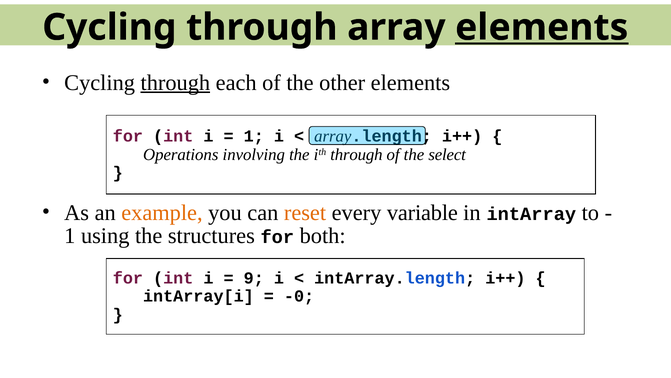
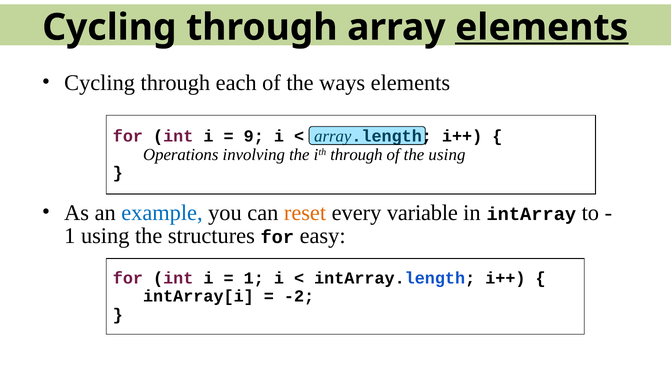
through at (175, 83) underline: present -> none
other: other -> ways
1 at (254, 136): 1 -> 9
the select: select -> using
example colour: orange -> blue
both: both -> easy
9 at (254, 278): 9 -> 1
-0: -0 -> -2
